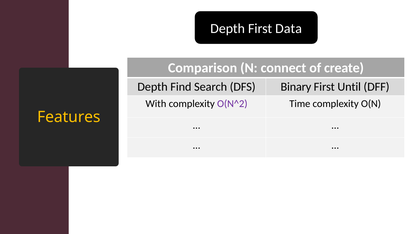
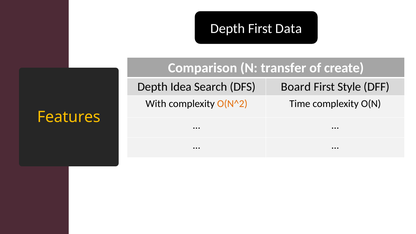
connect: connect -> transfer
Find: Find -> Idea
Binary: Binary -> Board
Until: Until -> Style
O(N^2 colour: purple -> orange
